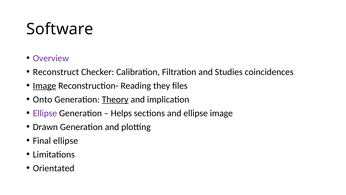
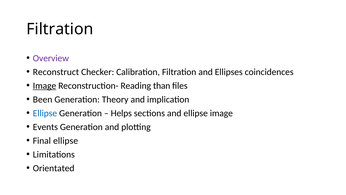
Software at (60, 29): Software -> Filtration
Studies: Studies -> Ellipses
they: they -> than
Onto: Onto -> Been
Theory underline: present -> none
Ellipse at (45, 113) colour: purple -> blue
Drawn: Drawn -> Events
